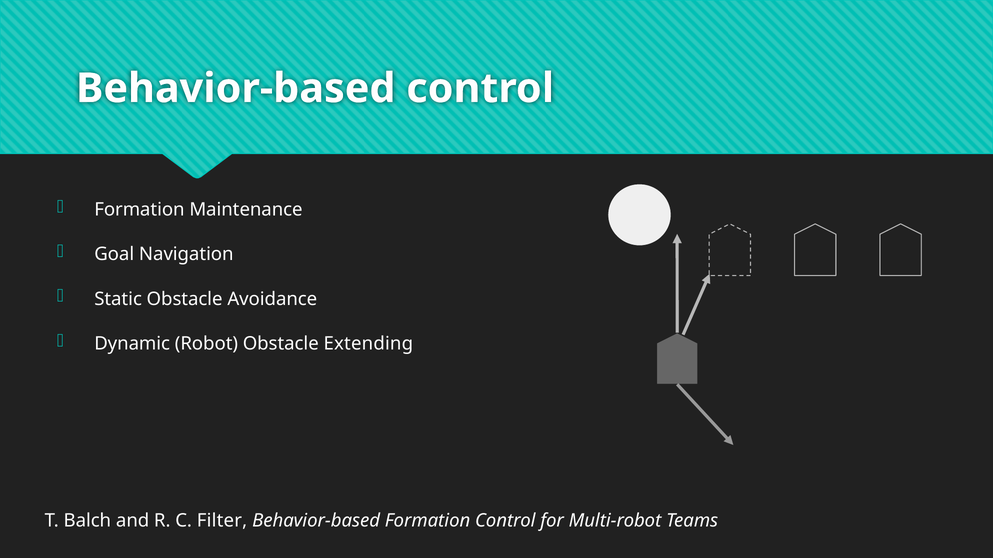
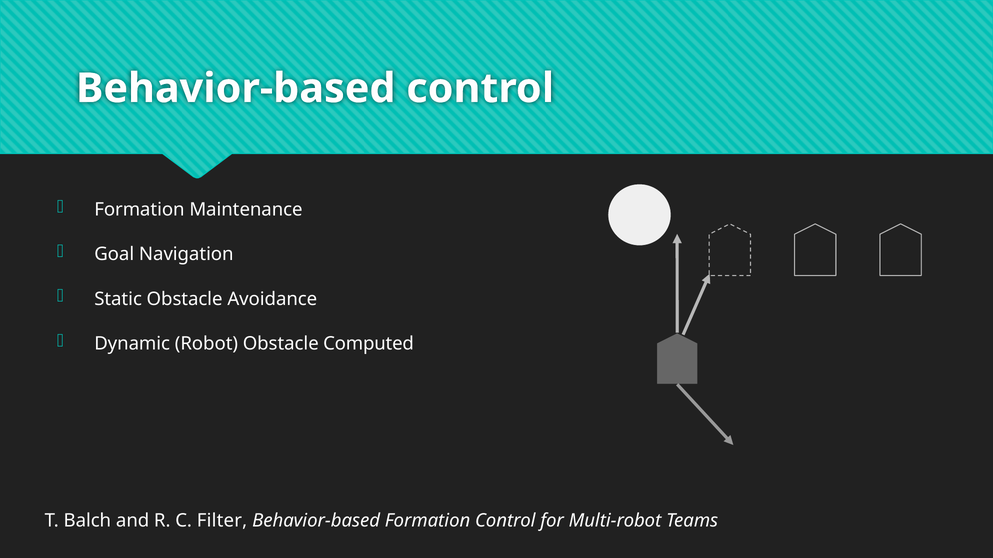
Extending: Extending -> Computed
